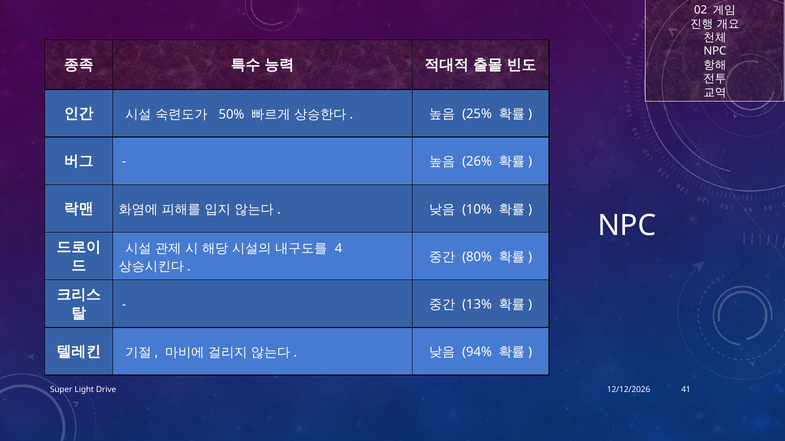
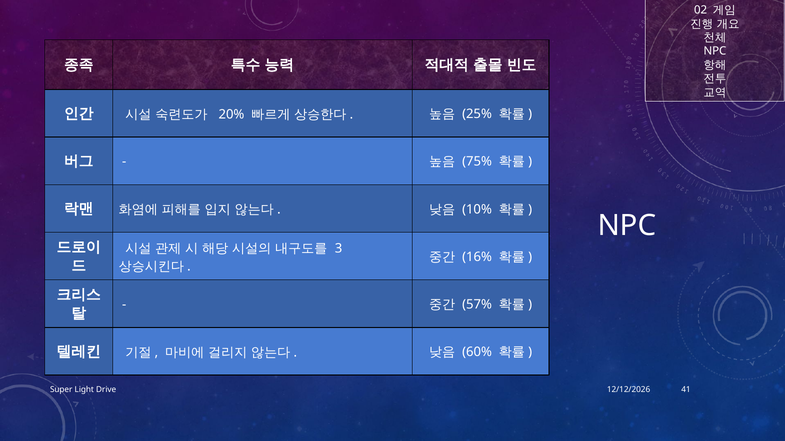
50%: 50% -> 20%
26%: 26% -> 75%
4: 4 -> 3
80%: 80% -> 16%
13%: 13% -> 57%
94%: 94% -> 60%
